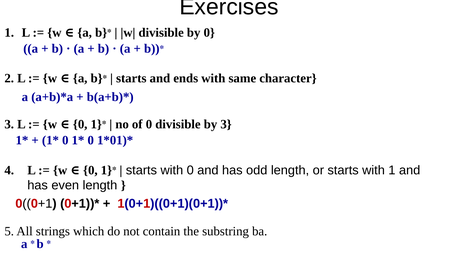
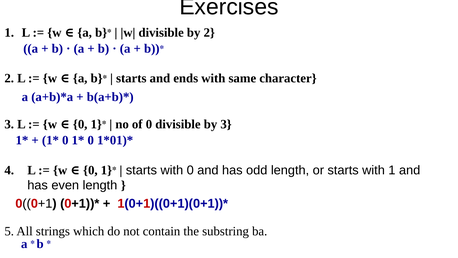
by 0: 0 -> 2
